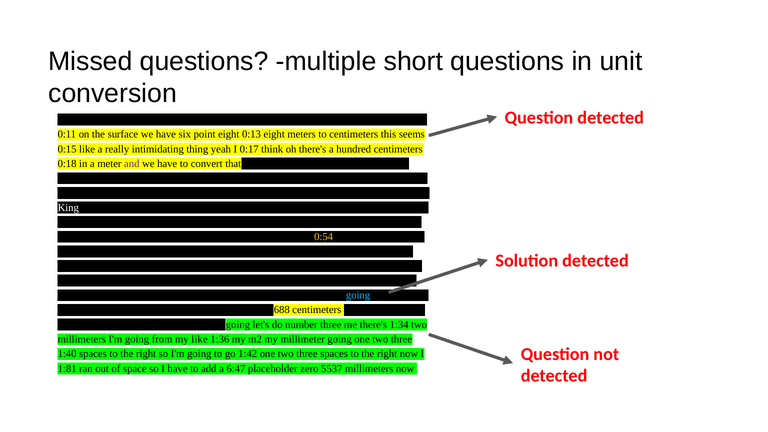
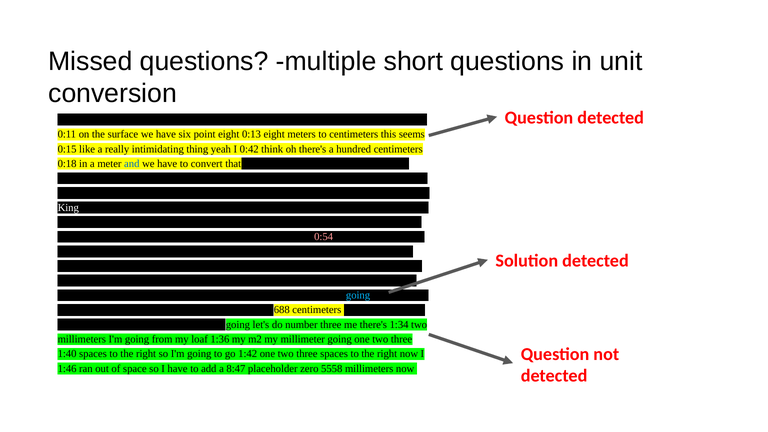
I 0:17: 0:17 -> 0:42
and at (132, 164) colour: purple -> blue
0:54 colour: yellow -> pink
my like: like -> loaf
1:81: 1:81 -> 1:46
6:47: 6:47 -> 8:47
5537: 5537 -> 5558
